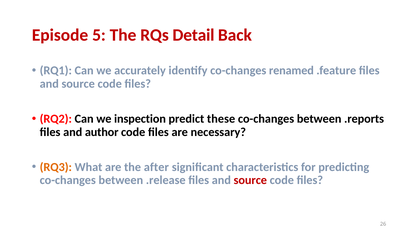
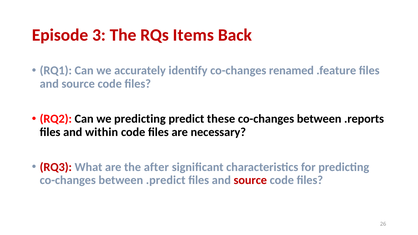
5: 5 -> 3
Detail: Detail -> Items
we inspection: inspection -> predicting
author: author -> within
RQ3 colour: orange -> red
.release: .release -> .predict
